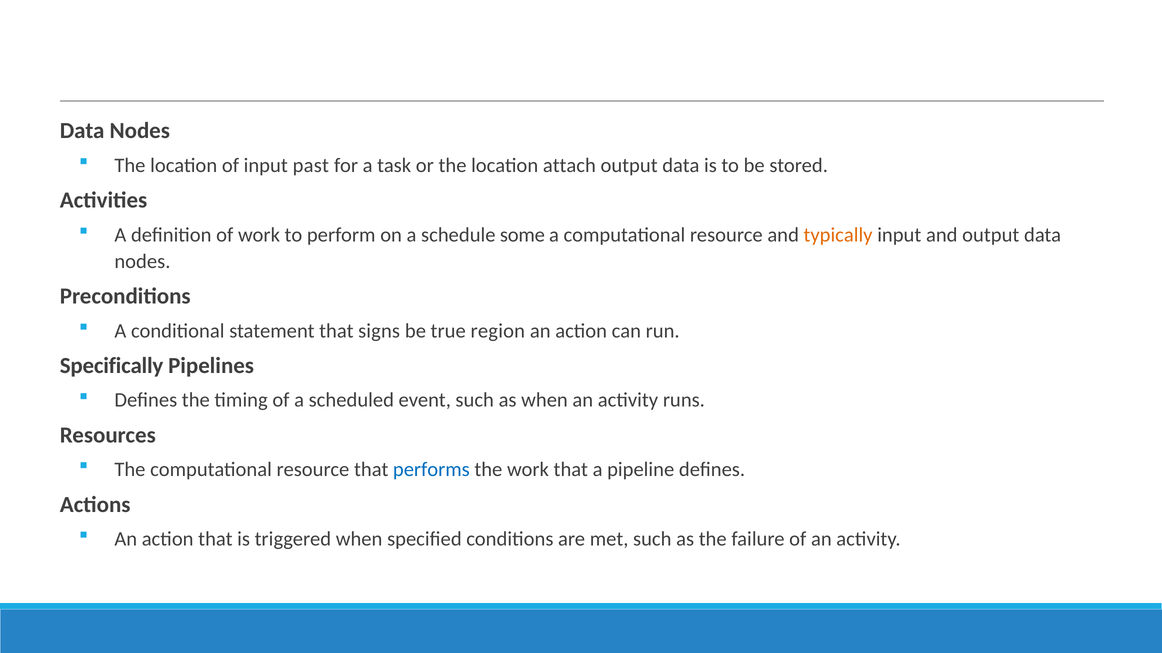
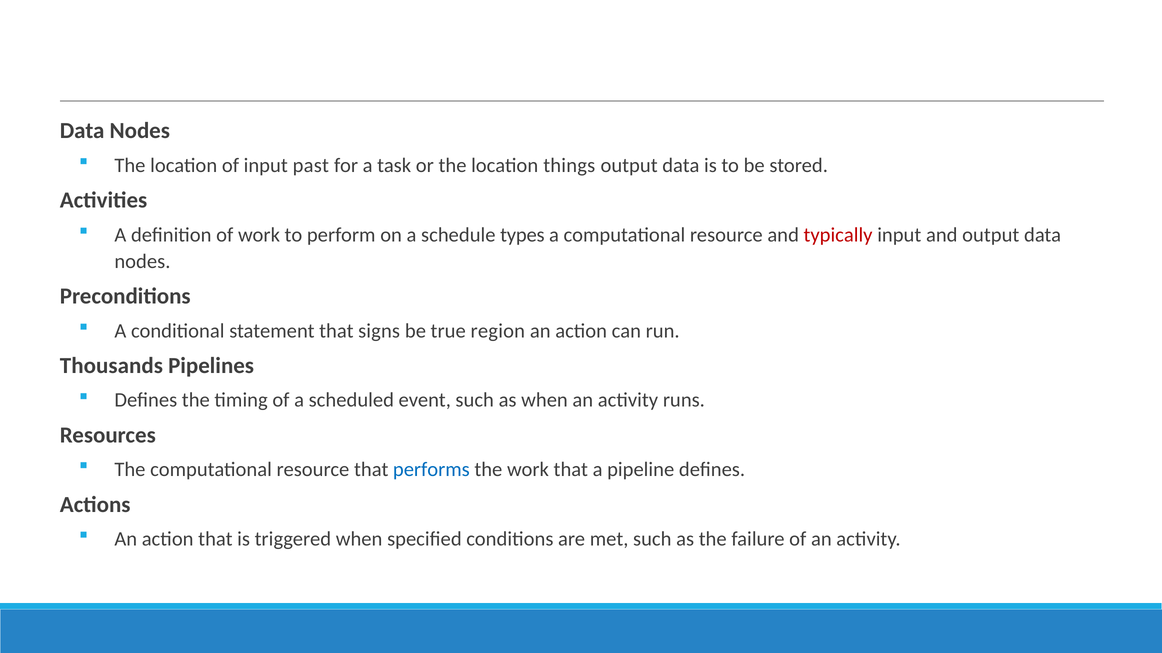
attach: attach -> things
some: some -> types
typically colour: orange -> red
Specifically: Specifically -> Thousands
